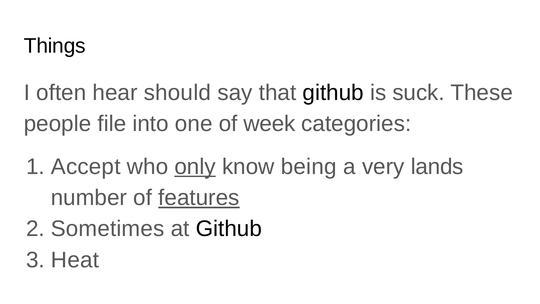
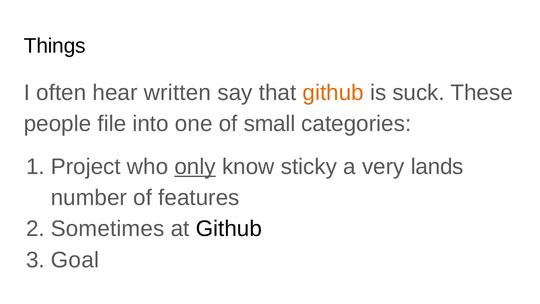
should: should -> written
github at (333, 93) colour: black -> orange
week: week -> small
Accept: Accept -> Project
being: being -> sticky
features underline: present -> none
Heat: Heat -> Goal
